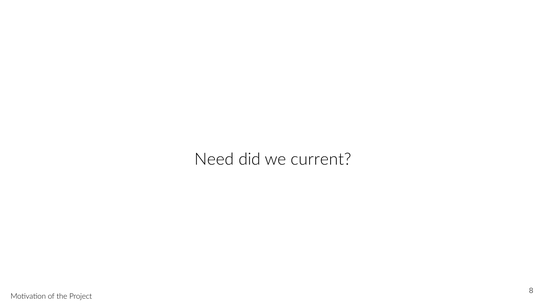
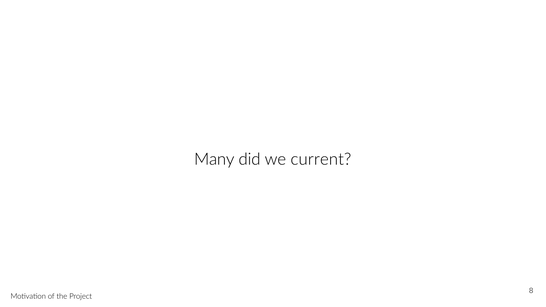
Need: Need -> Many
